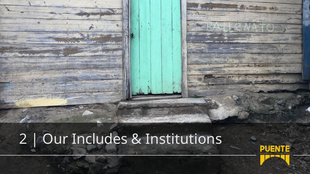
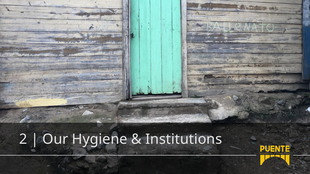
Includes: Includes -> Hygiene
